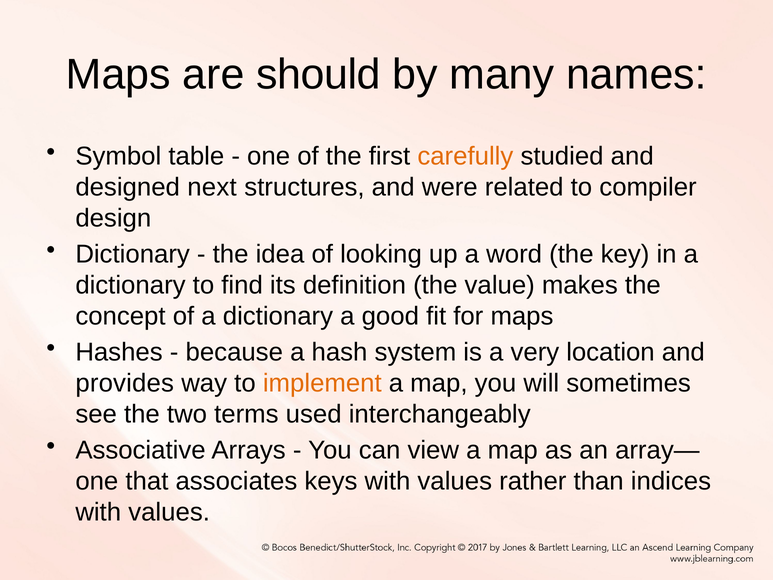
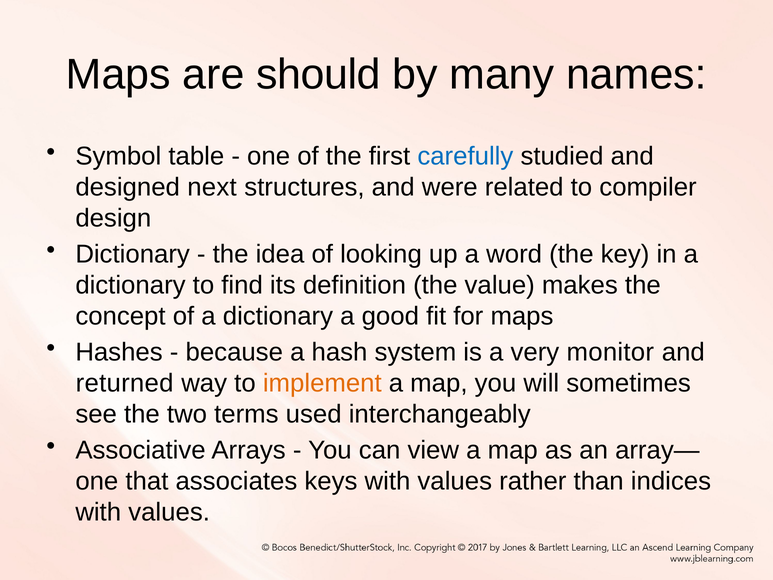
carefully colour: orange -> blue
location: location -> monitor
provides: provides -> returned
